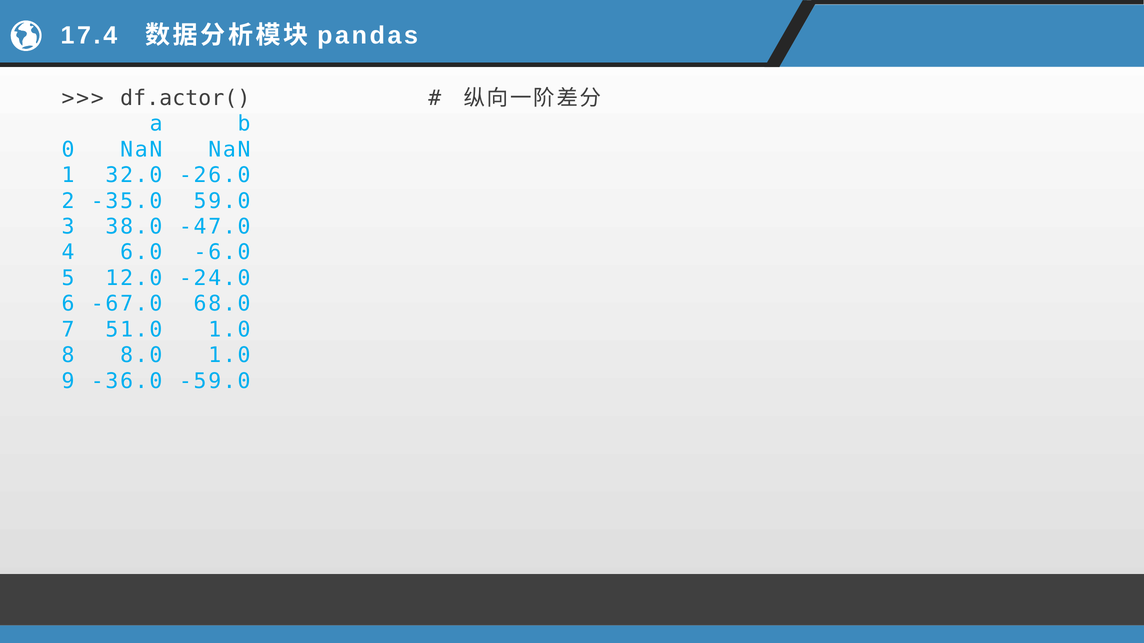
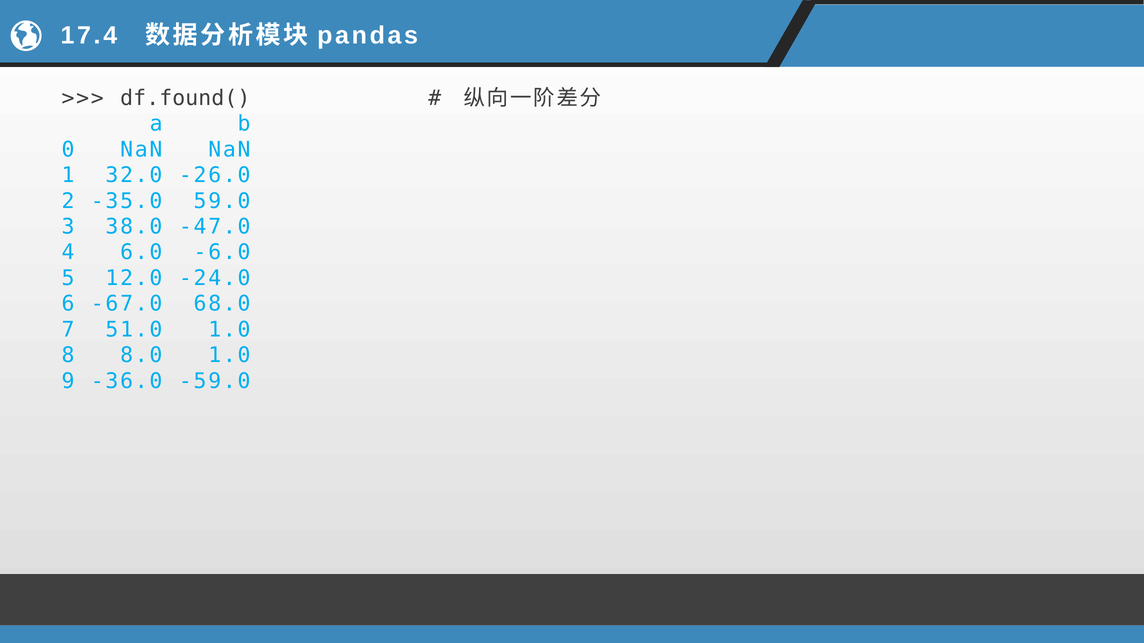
df.actor(: df.actor( -> df.found(
